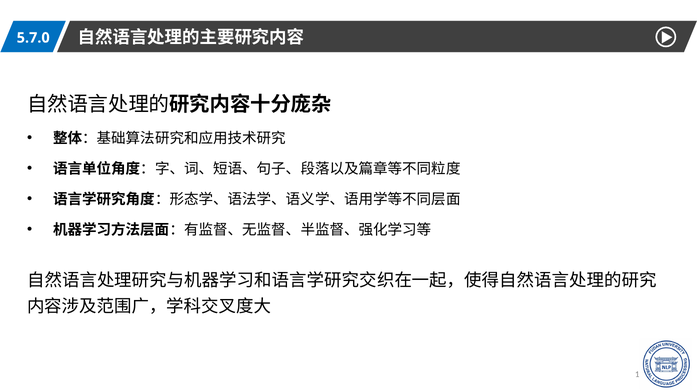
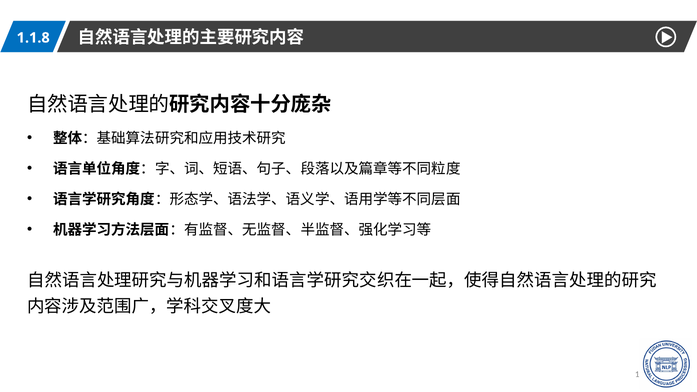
5.7.0: 5.7.0 -> 1.1.8
